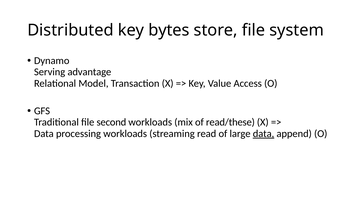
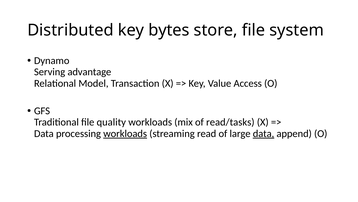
second: second -> quality
read/these: read/these -> read/tasks
workloads at (125, 133) underline: none -> present
